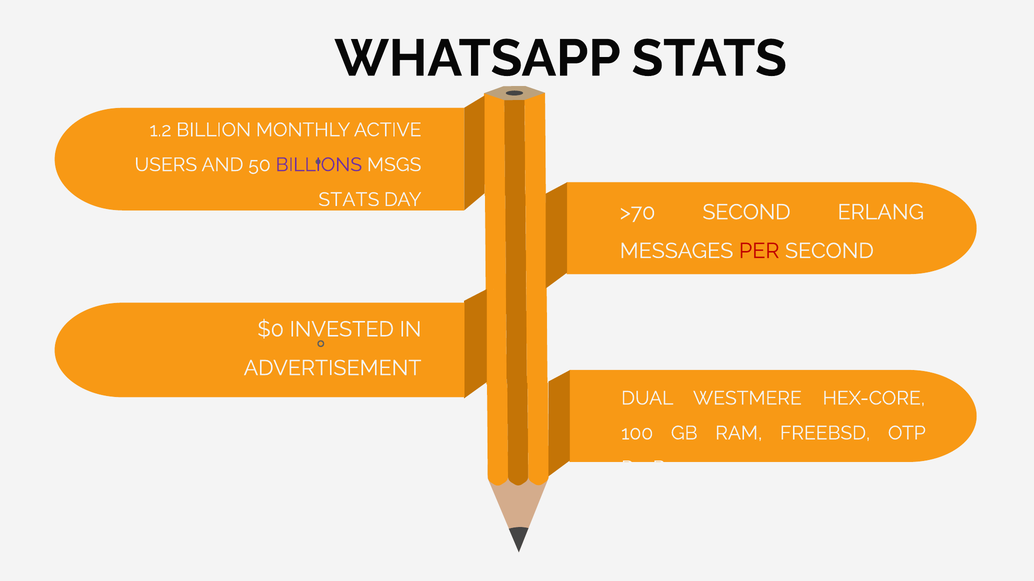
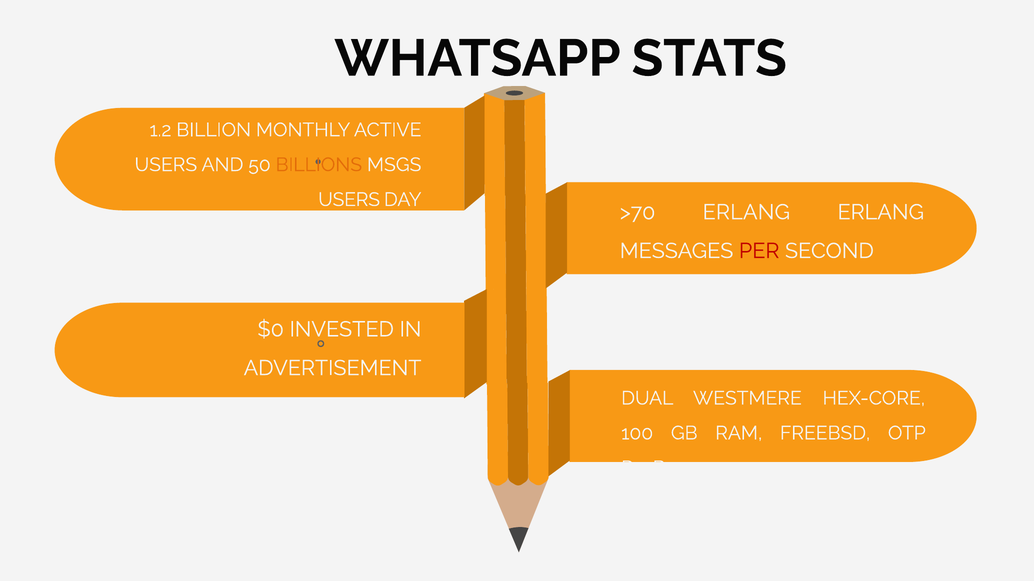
BILLIONS colour: purple -> orange
STATS at (349, 200): STATS -> USERS
>70 SECOND: SECOND -> ERLANG
